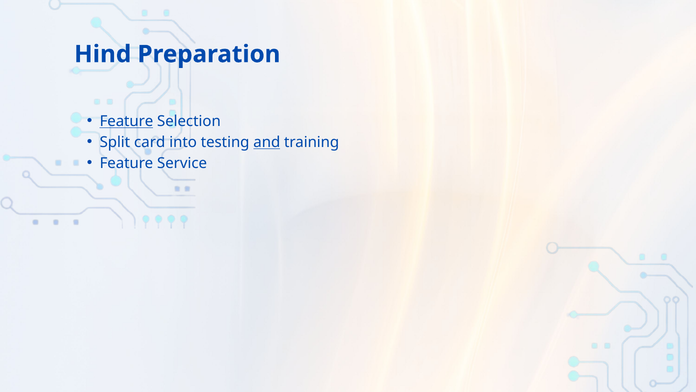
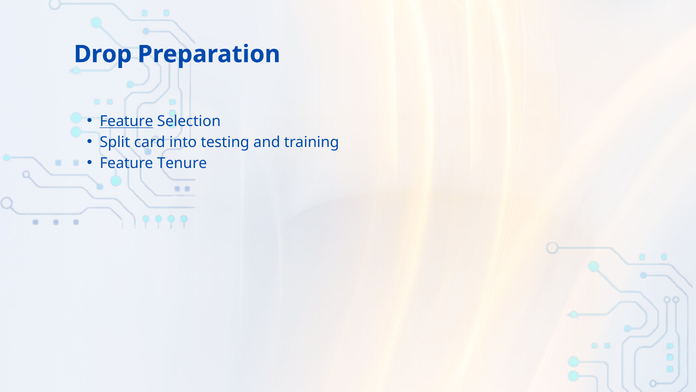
Hind: Hind -> Drop
and underline: present -> none
Service: Service -> Tenure
